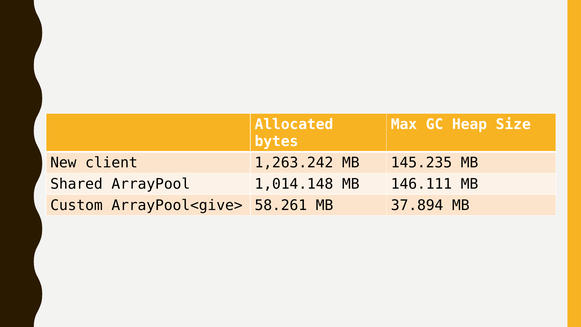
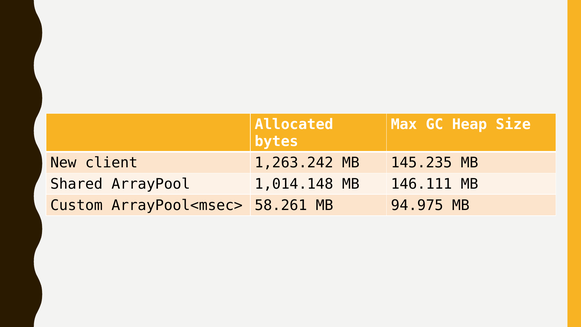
ArrayPool<give>: ArrayPool<give> -> ArrayPool<msec>
37.894: 37.894 -> 94.975
